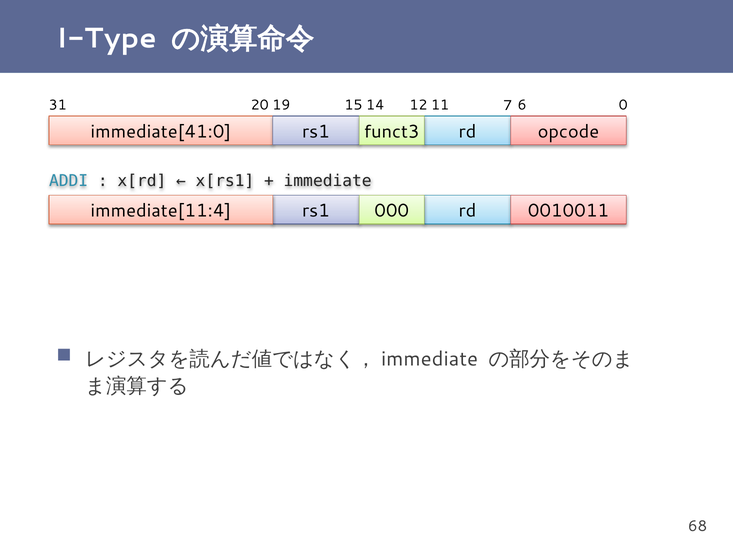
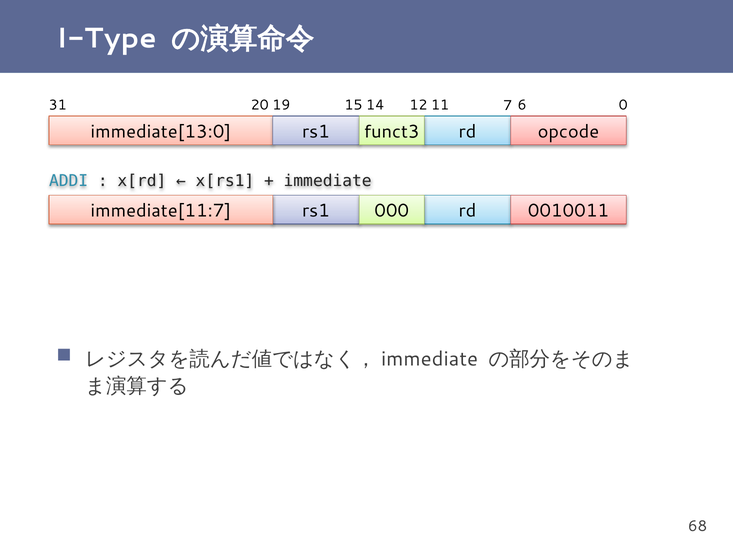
immediate[41:0: immediate[41:0 -> immediate[13:0
immediate[11:4: immediate[11:4 -> immediate[11:7
